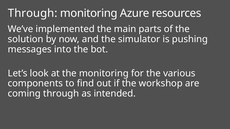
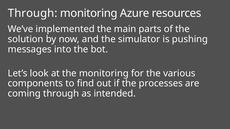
workshop: workshop -> processes
